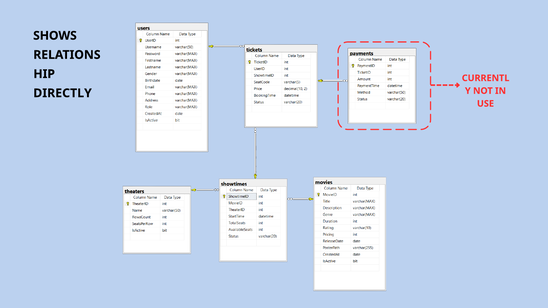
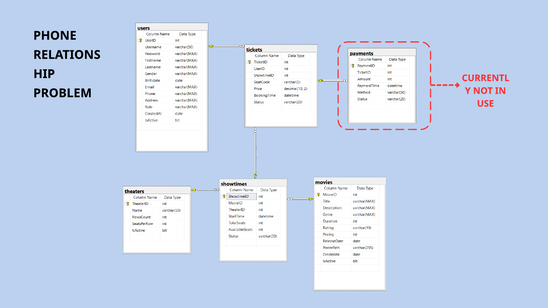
SHOWS: SHOWS -> PHONE
DIRECTLY: DIRECTLY -> PROBLEM
